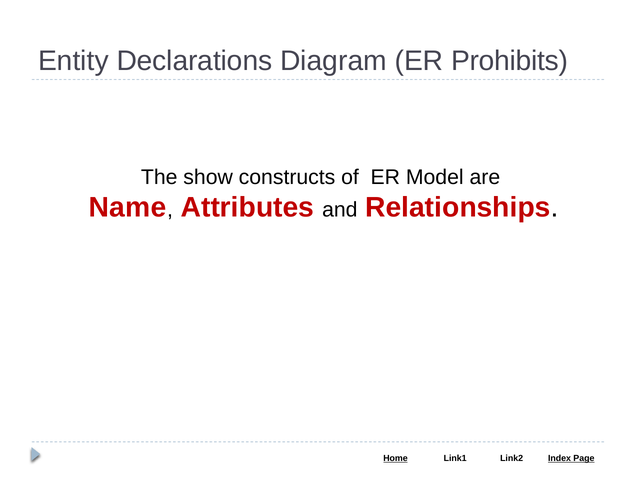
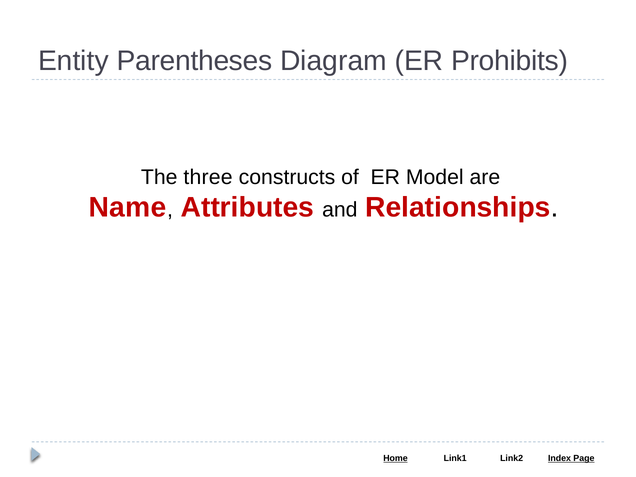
Declarations: Declarations -> Parentheses
show: show -> three
